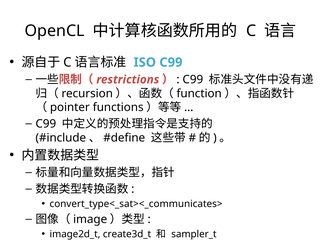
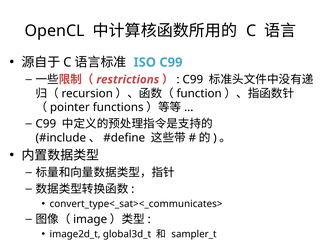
create3d_t: create3d_t -> global3d_t
